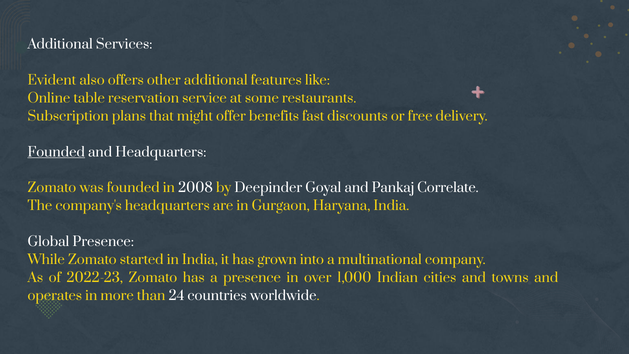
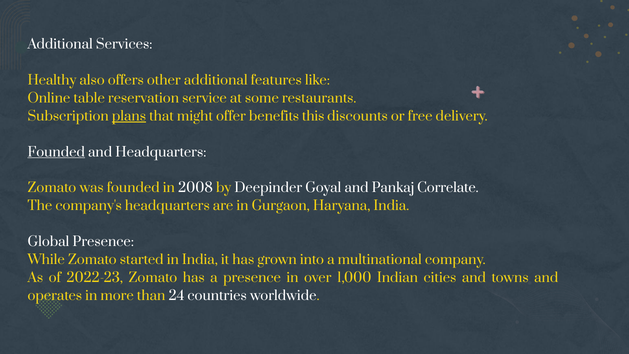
Evident: Evident -> Healthy
plans underline: none -> present
fast: fast -> this
